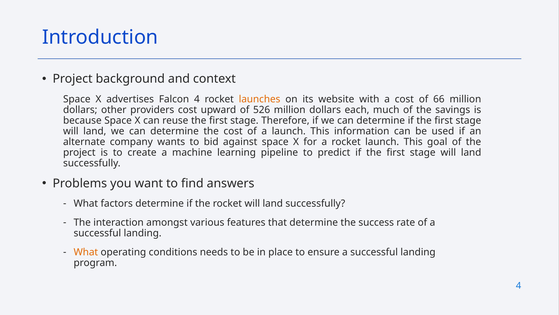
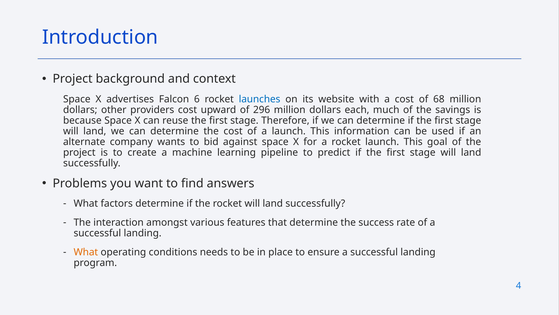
Falcon 4: 4 -> 6
launches colour: orange -> blue
66: 66 -> 68
526: 526 -> 296
